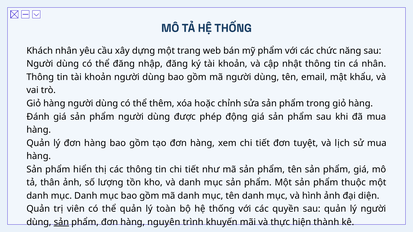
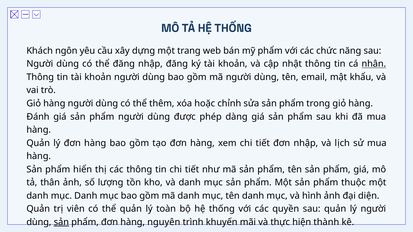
Khách nhân: nhân -> ngôn
nhân at (374, 64) underline: none -> present
động: động -> dàng
đơn tuyệt: tuyệt -> nhập
